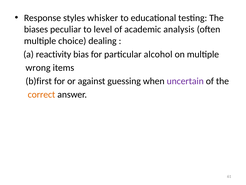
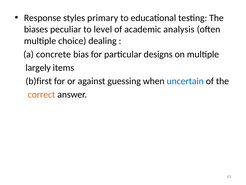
whisker: whisker -> primary
reactivity: reactivity -> concrete
alcohol: alcohol -> designs
wrong: wrong -> largely
uncertain colour: purple -> blue
